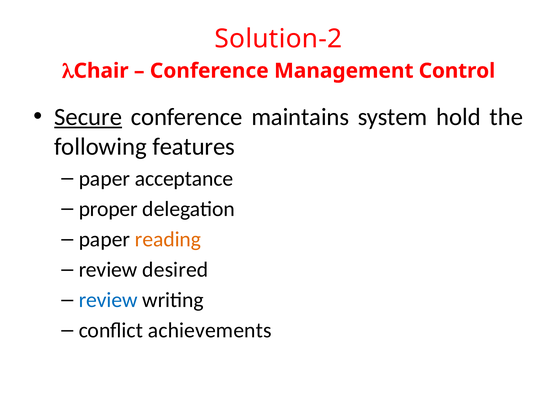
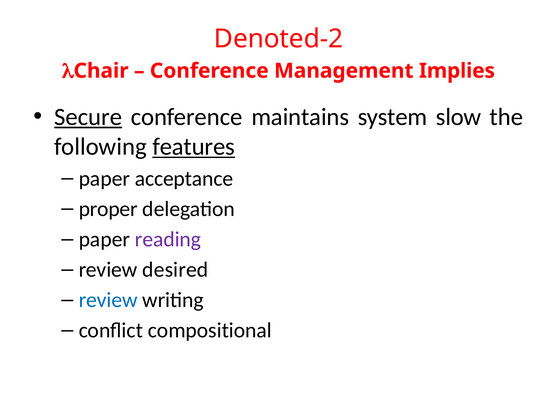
Solution-2: Solution-2 -> Denoted-2
Control: Control -> Implies
hold: hold -> slow
features underline: none -> present
reading colour: orange -> purple
achievements: achievements -> compositional
